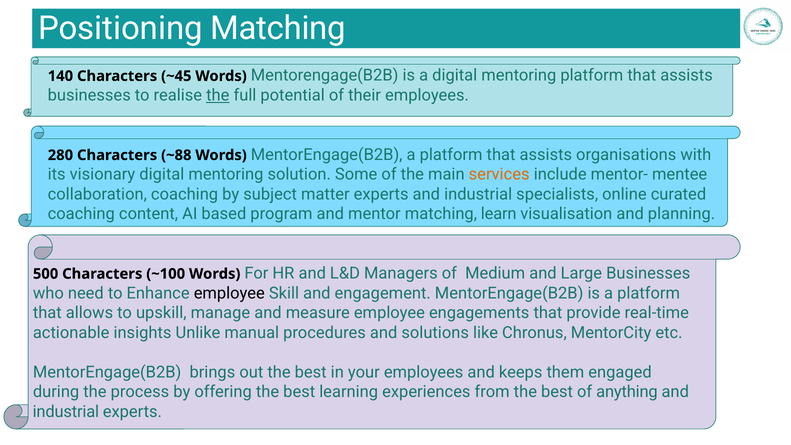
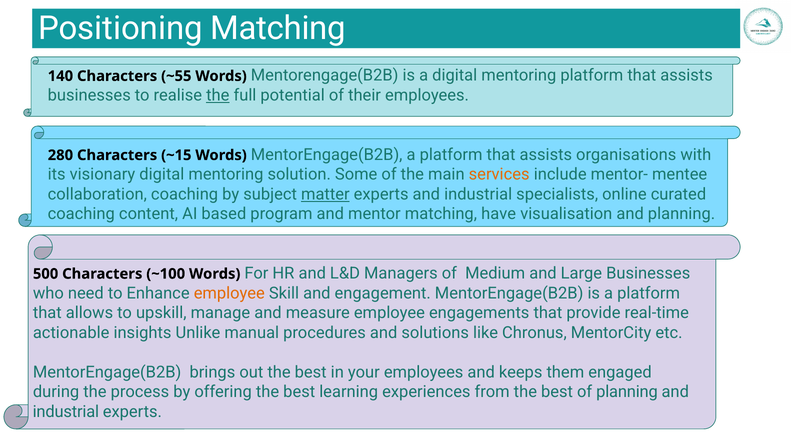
~45: ~45 -> ~55
~88: ~88 -> ~15
matter underline: none -> present
learn: learn -> have
employee at (229, 293) colour: black -> orange
of anything: anything -> planning
